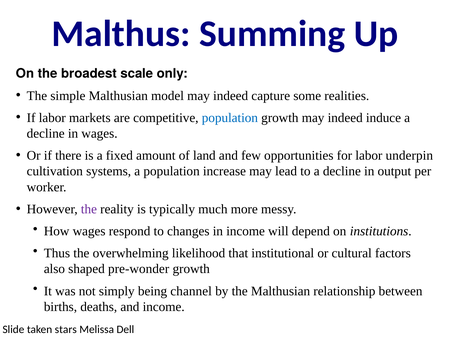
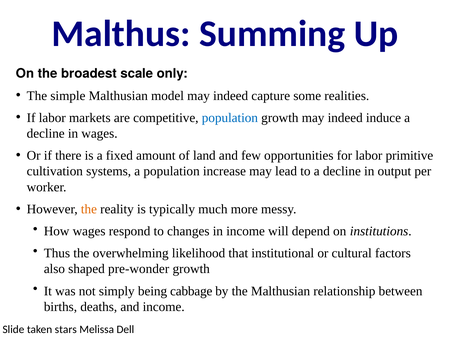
underpin: underpin -> primitive
the at (89, 209) colour: purple -> orange
channel: channel -> cabbage
